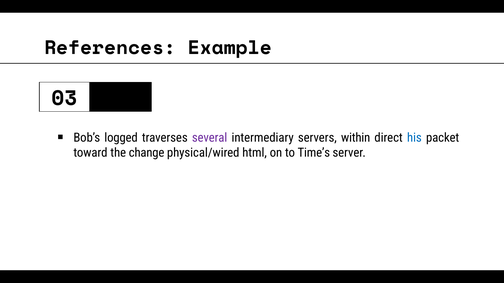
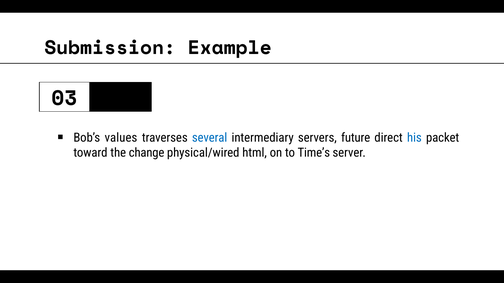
References: References -> Submission
logged: logged -> values
several colour: purple -> blue
within: within -> future
